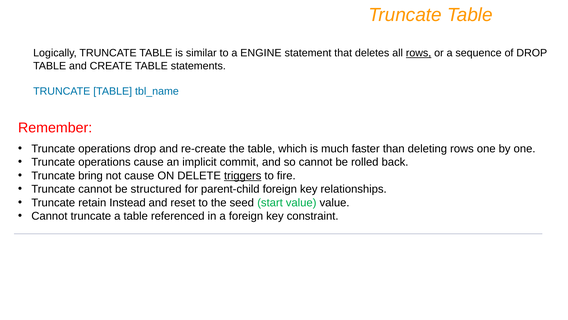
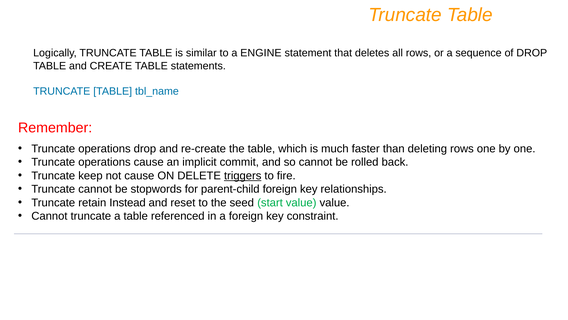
rows at (419, 53) underline: present -> none
bring: bring -> keep
structured: structured -> stopwords
